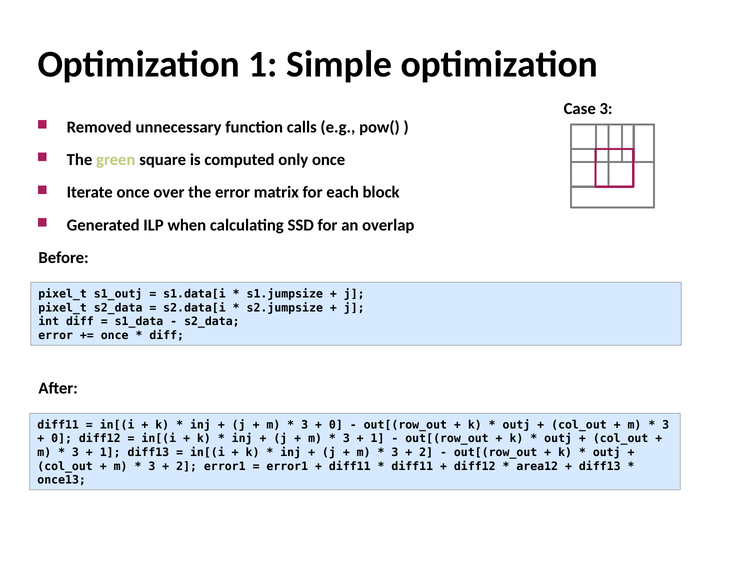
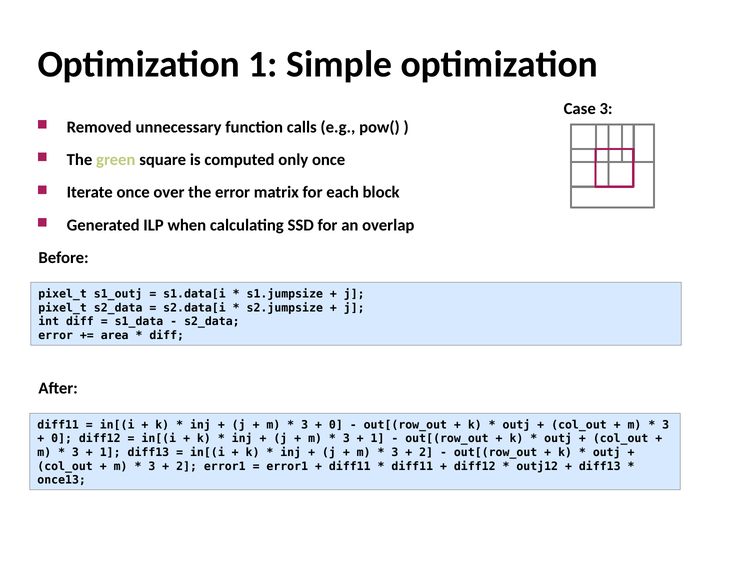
once at (115, 335): once -> area
area12: area12 -> outj12
